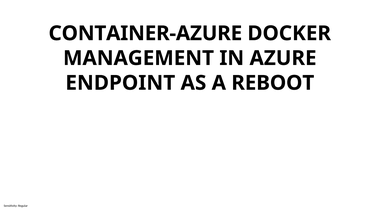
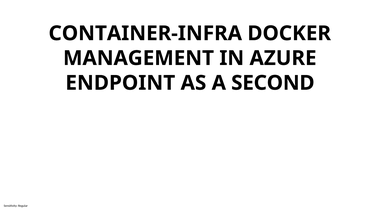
CONTAINER-AZURE: CONTAINER-AZURE -> CONTAINER-INFRA
REBOOT: REBOOT -> SECOND
